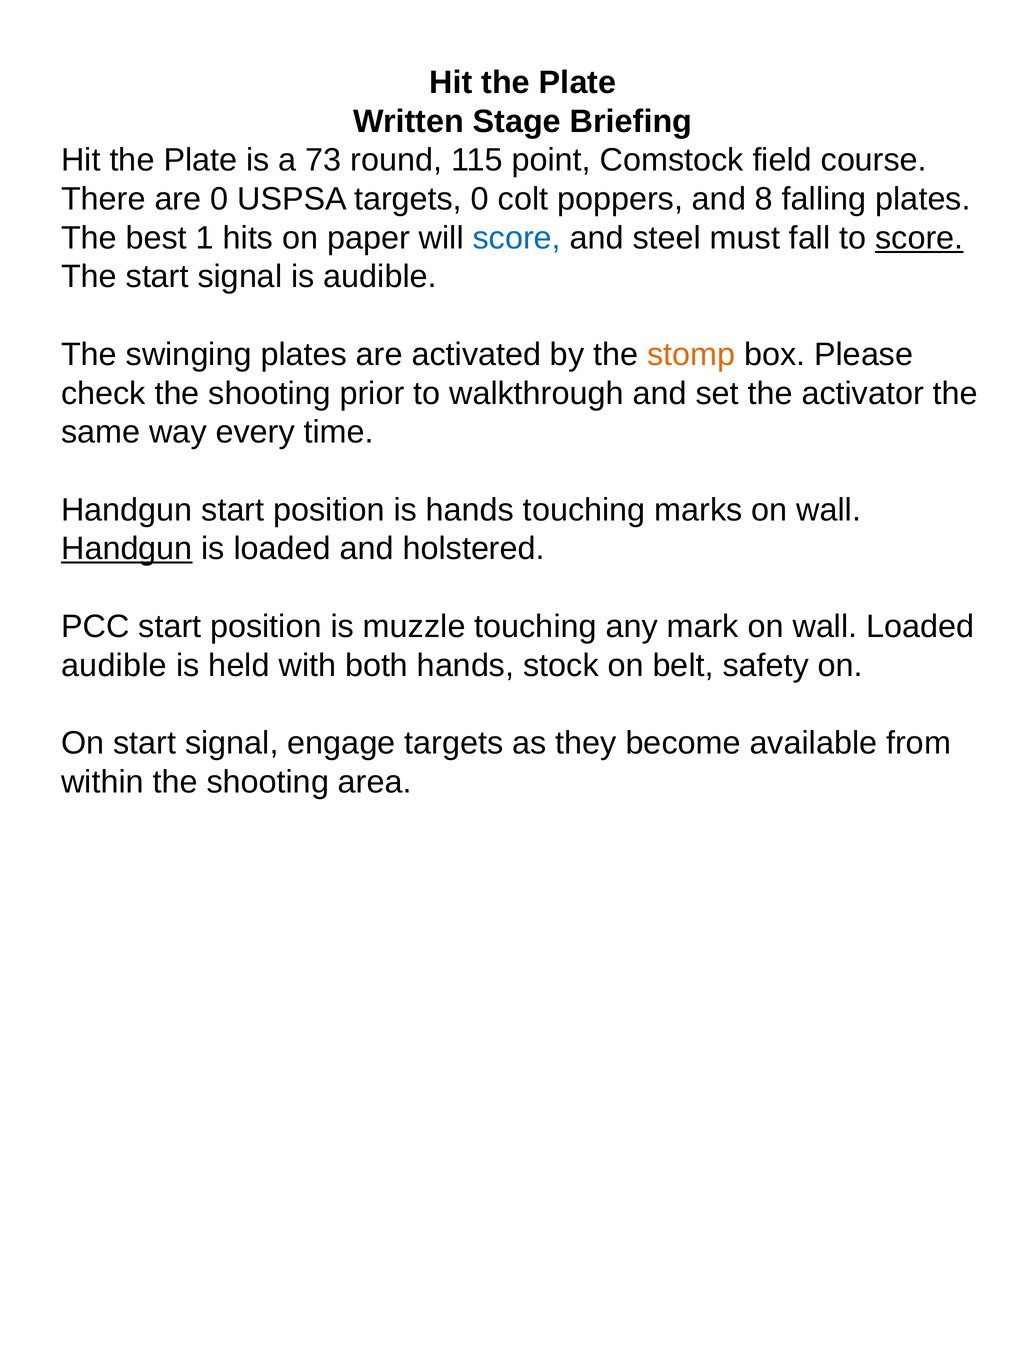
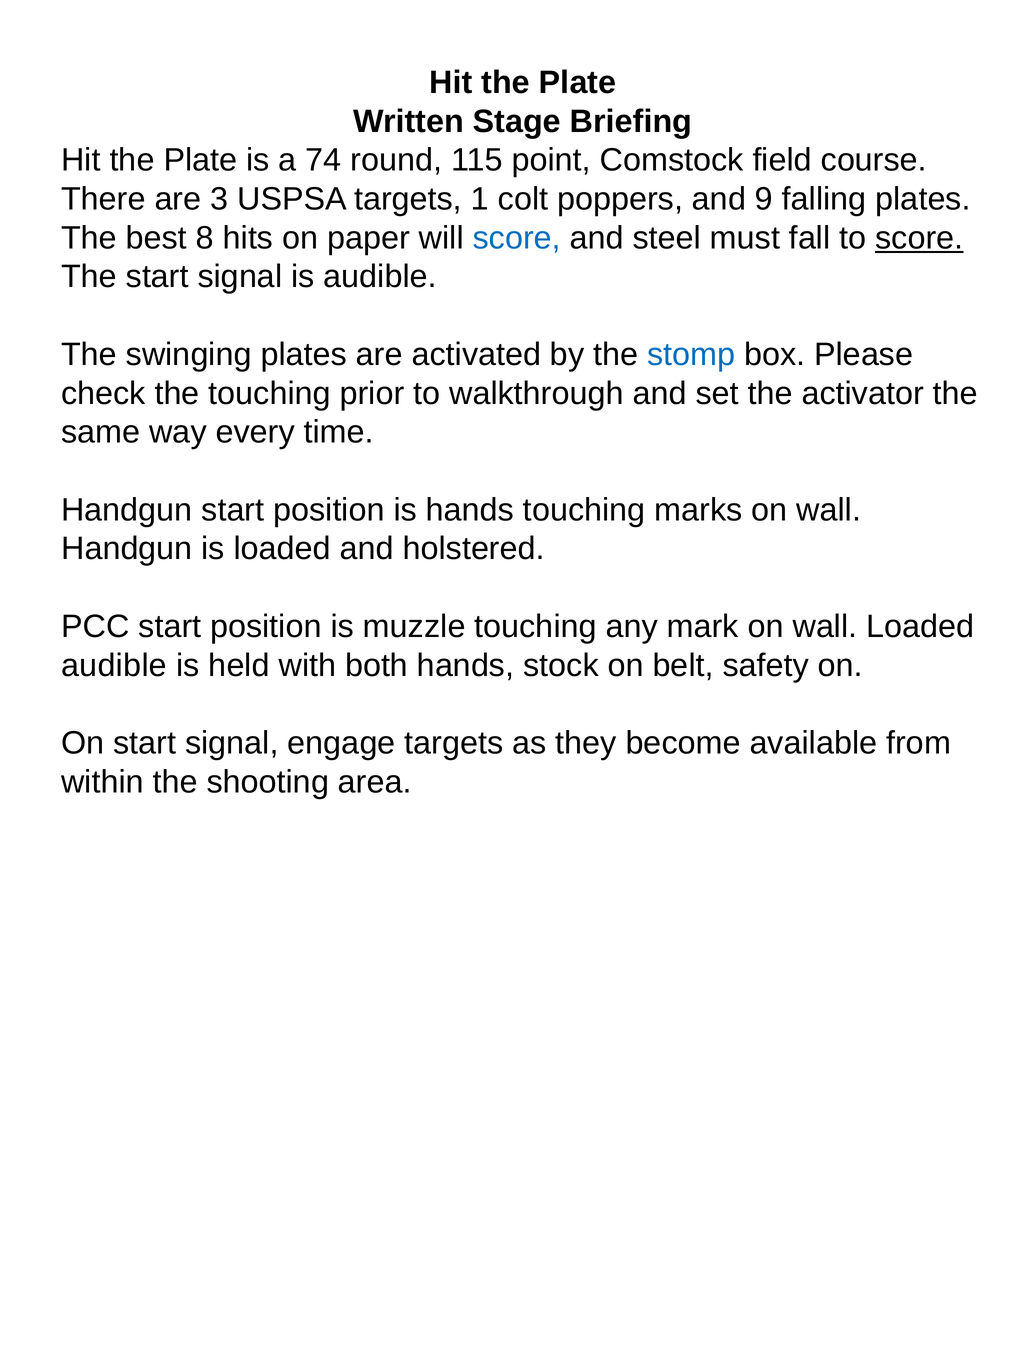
73: 73 -> 74
are 0: 0 -> 3
targets 0: 0 -> 1
8: 8 -> 9
1: 1 -> 8
stomp colour: orange -> blue
check the shooting: shooting -> touching
Handgun at (127, 549) underline: present -> none
